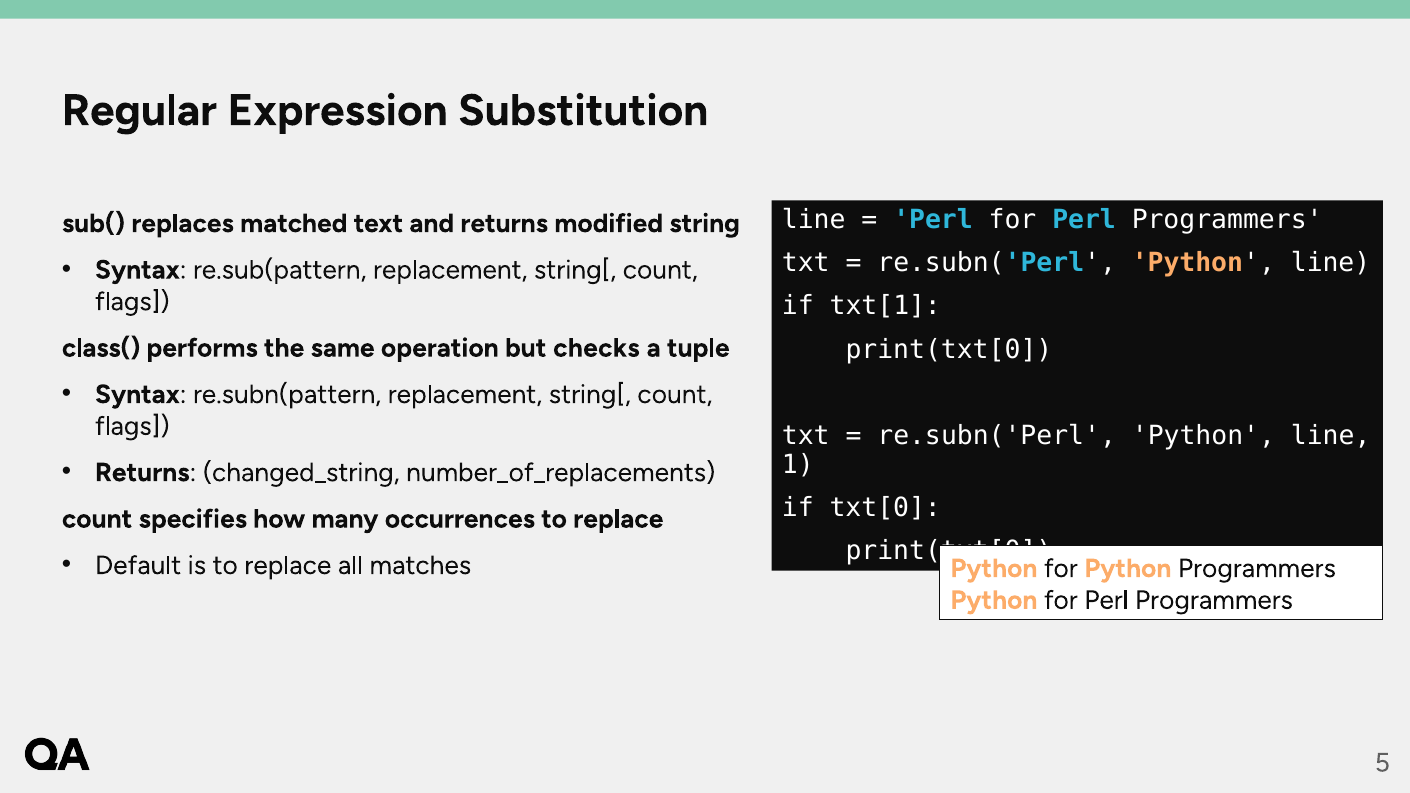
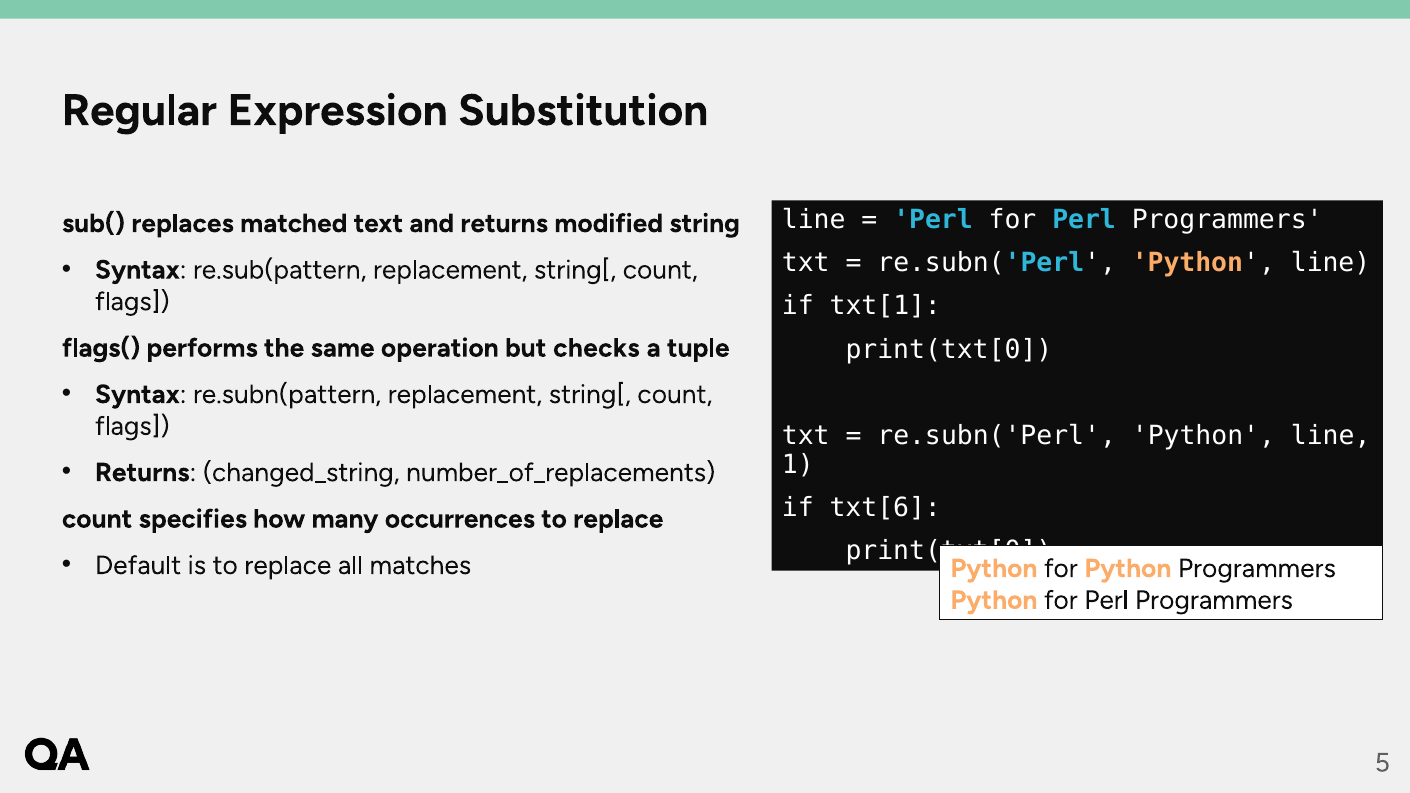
class(: class( -> flags(
txt[0: txt[0 -> txt[6
